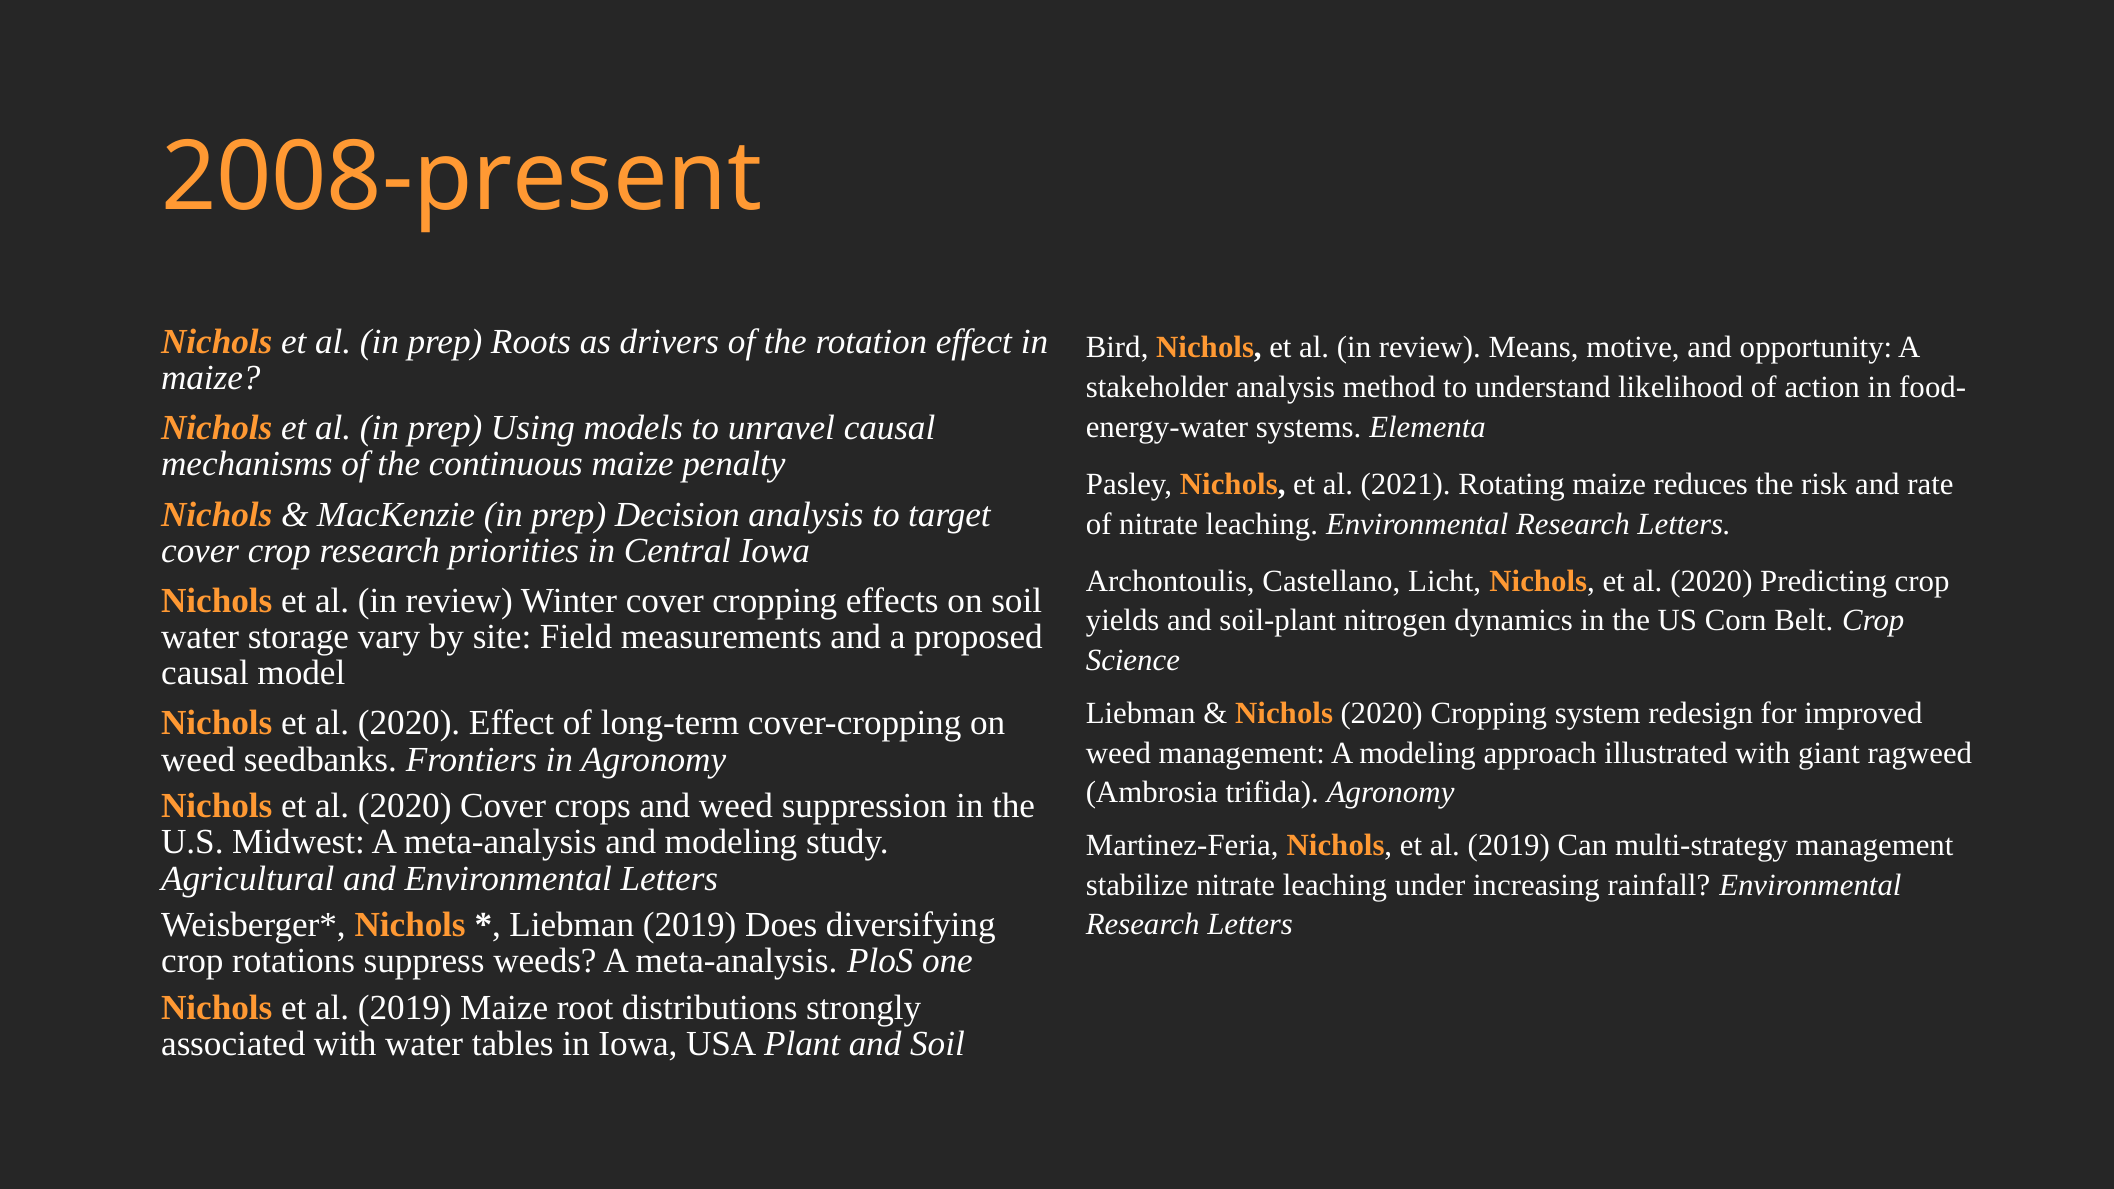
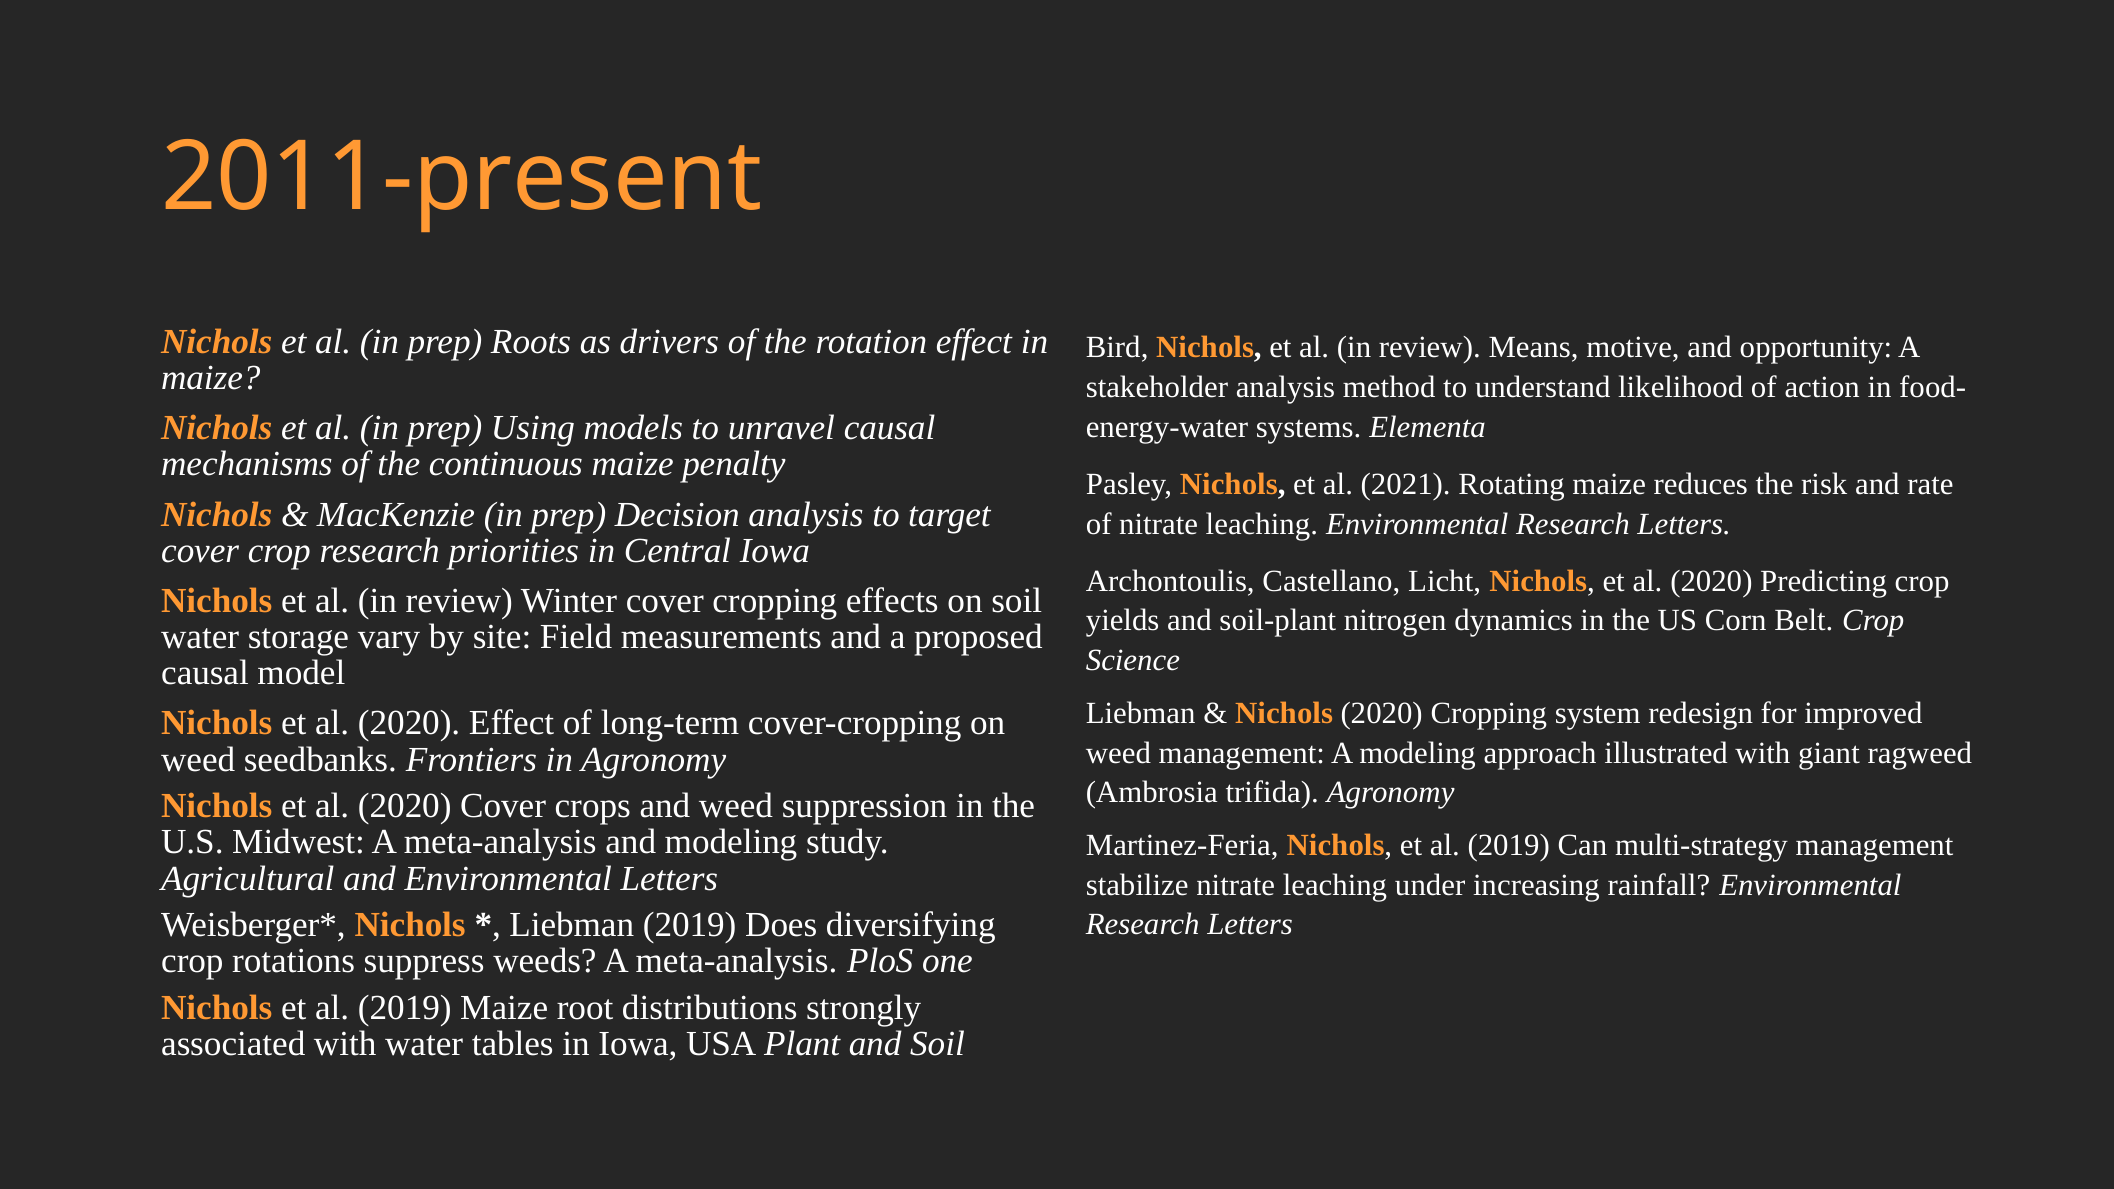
2008-present: 2008-present -> 2011-present
